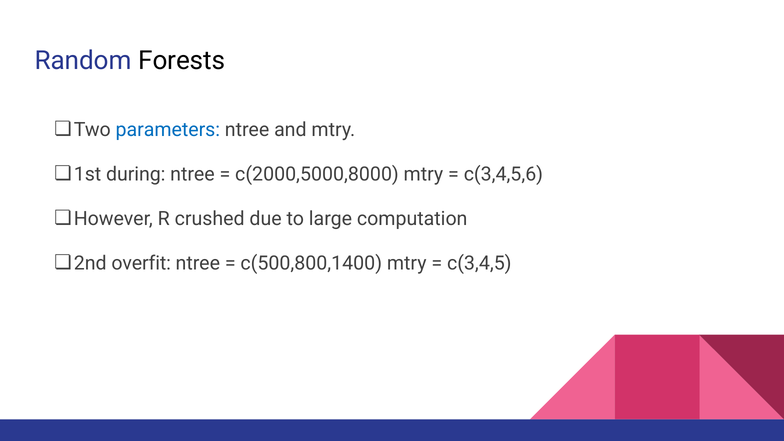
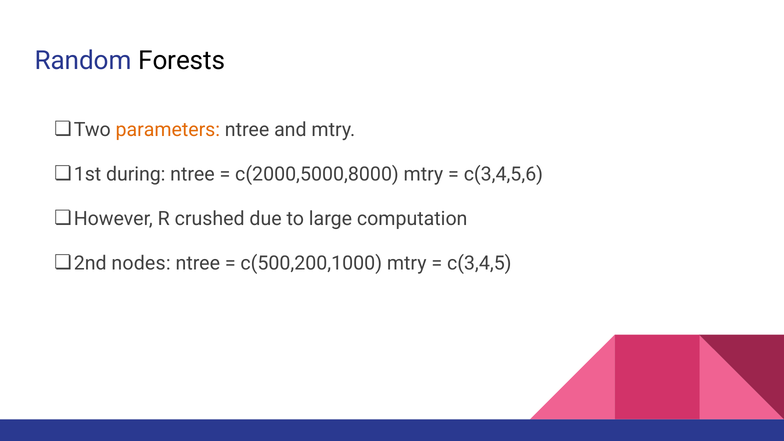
parameters colour: blue -> orange
overfit: overfit -> nodes
c(500,800,1400: c(500,800,1400 -> c(500,200,1000
